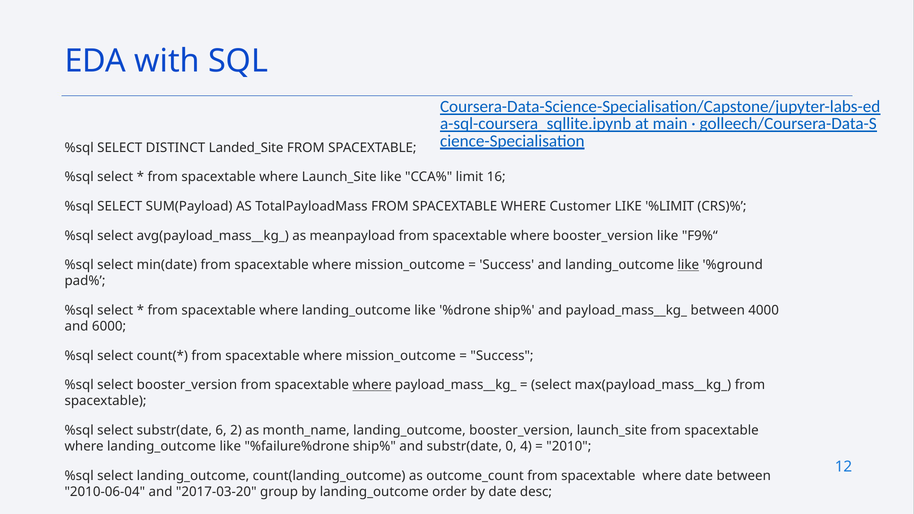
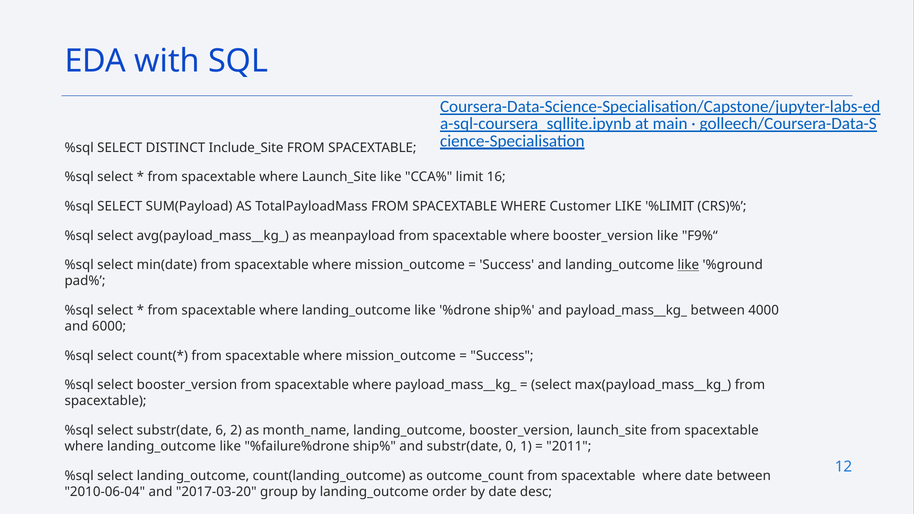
Landed_Site: Landed_Site -> Include_Site
where at (372, 385) underline: present -> none
4: 4 -> 1
2010: 2010 -> 2011
